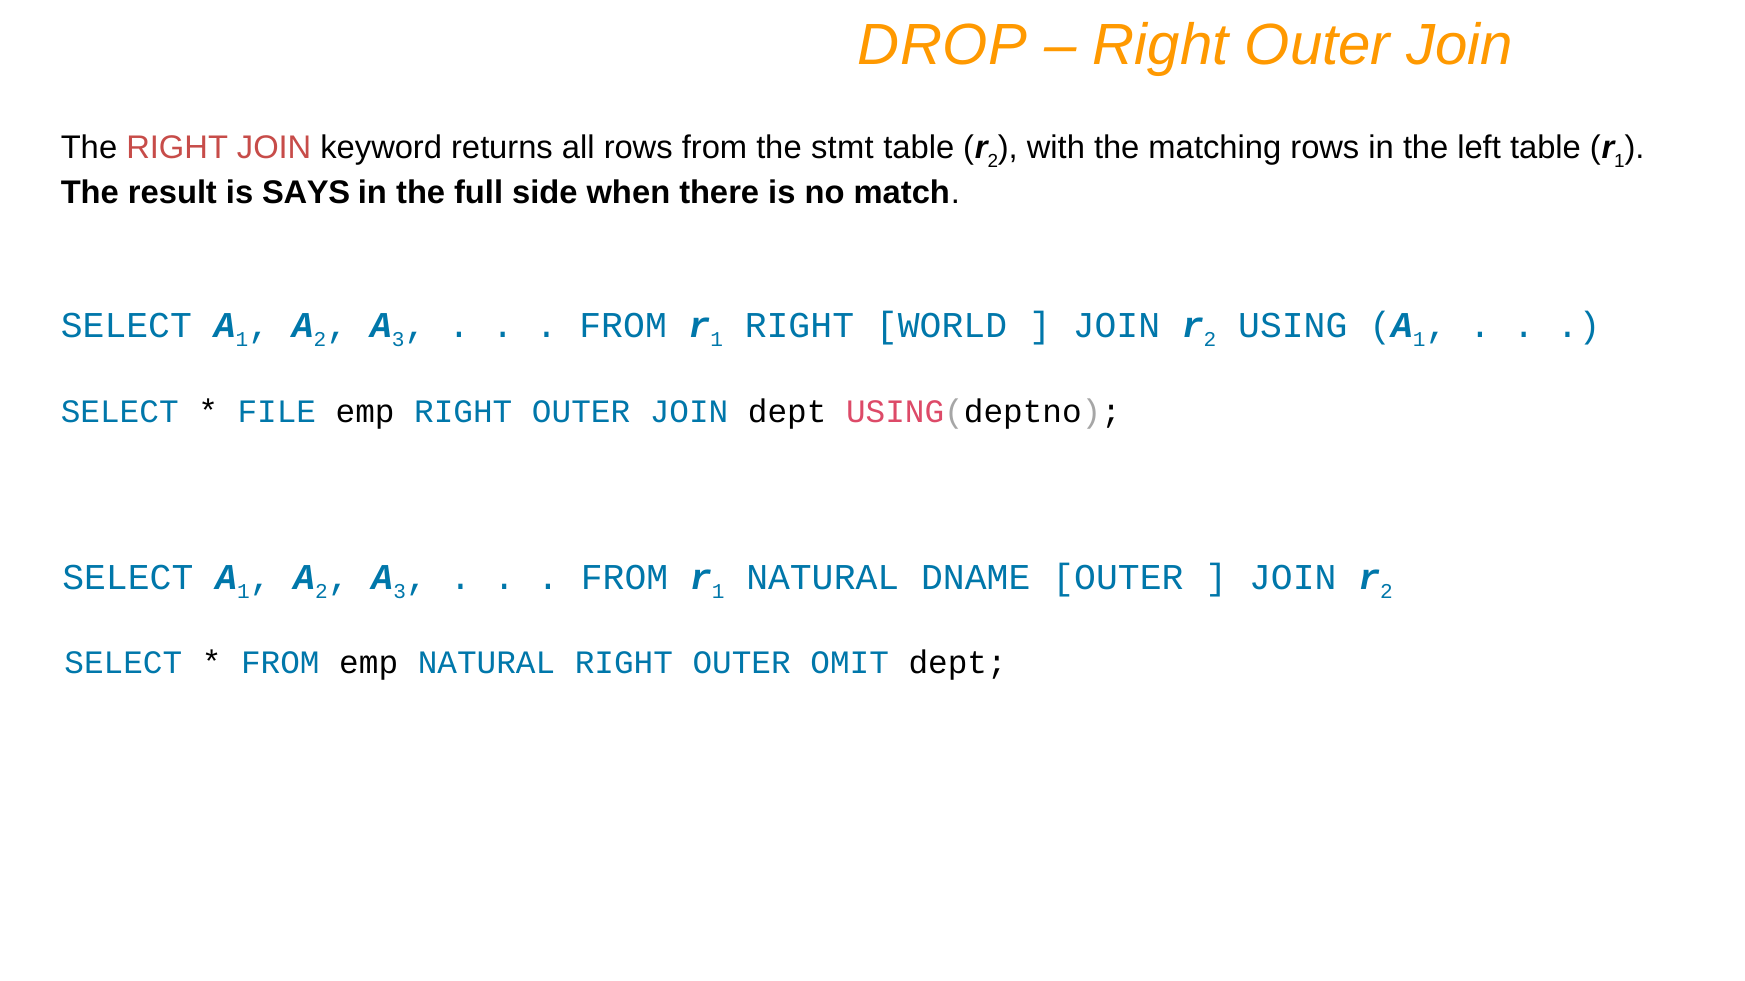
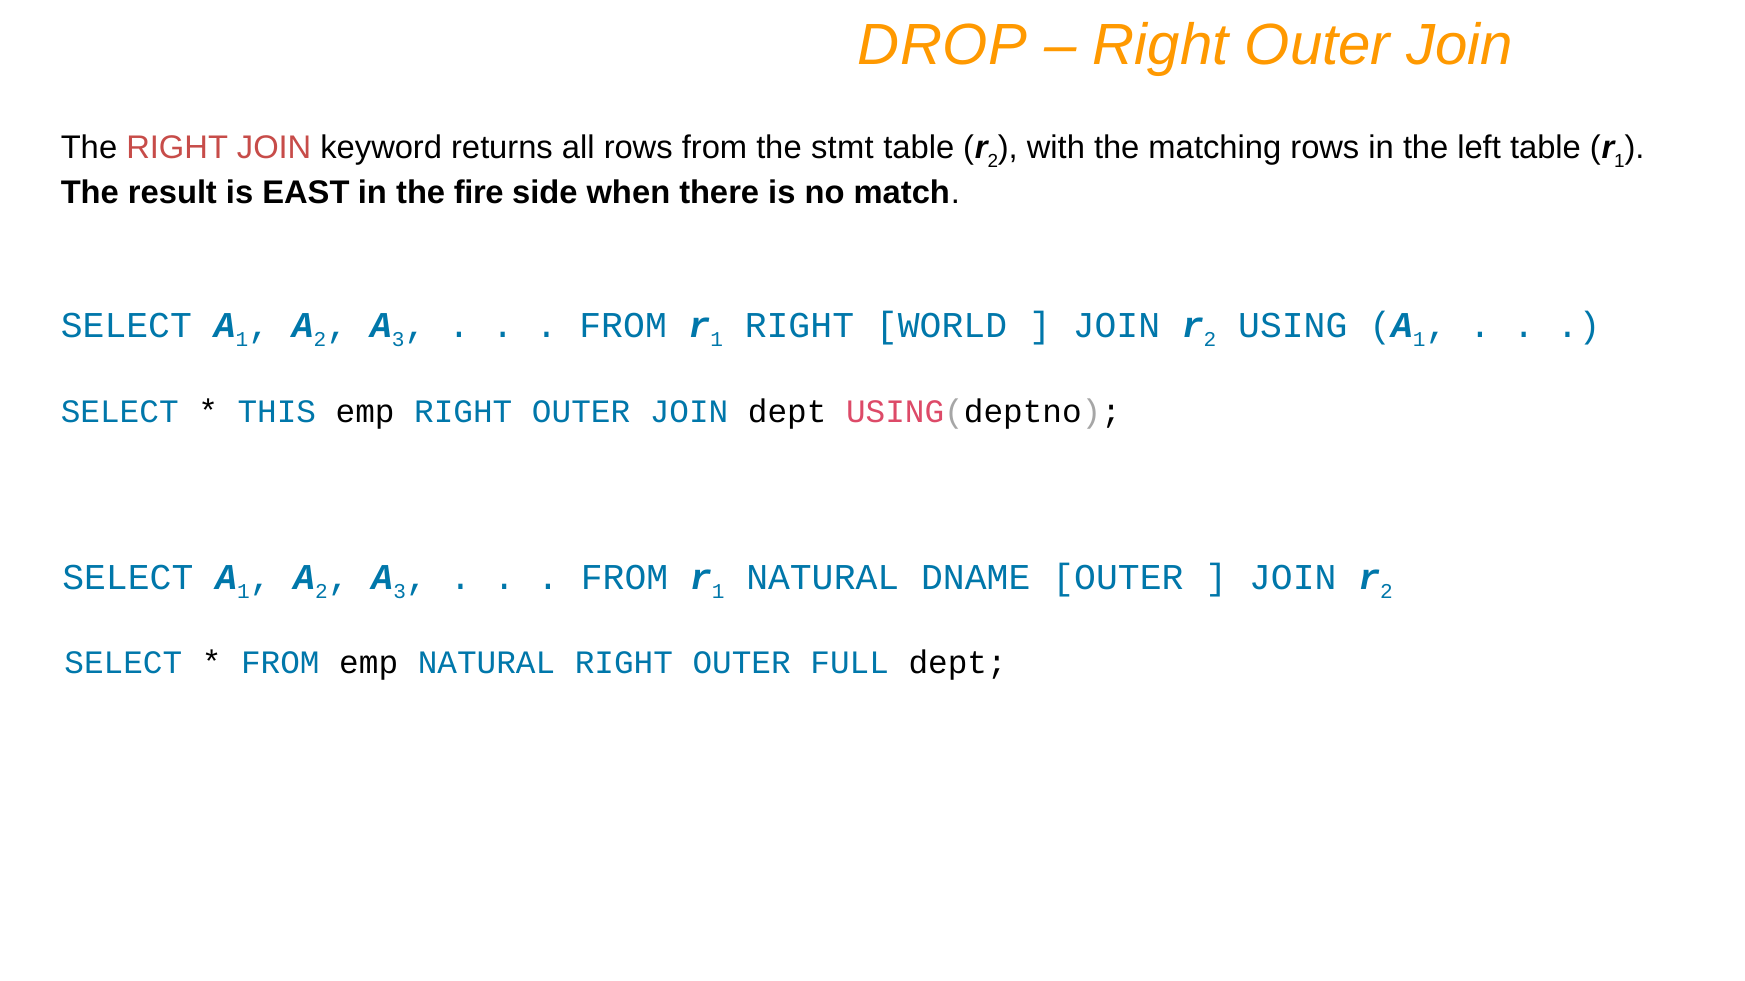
SAYS: SAYS -> EAST
full: full -> fire
FILE: FILE -> THIS
OMIT: OMIT -> FULL
